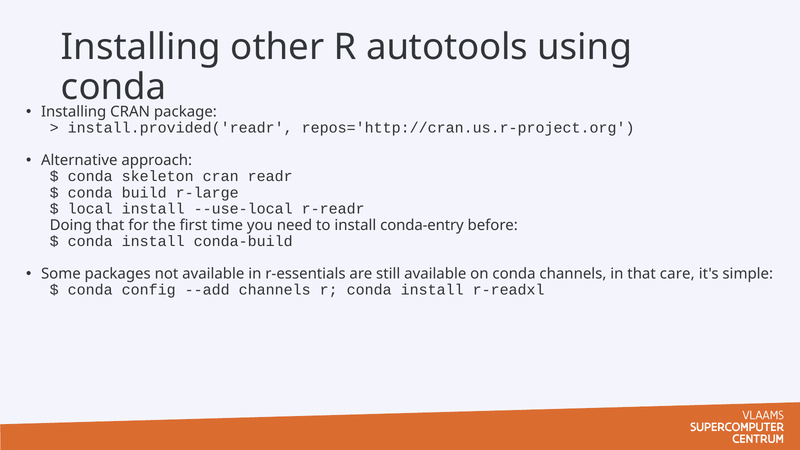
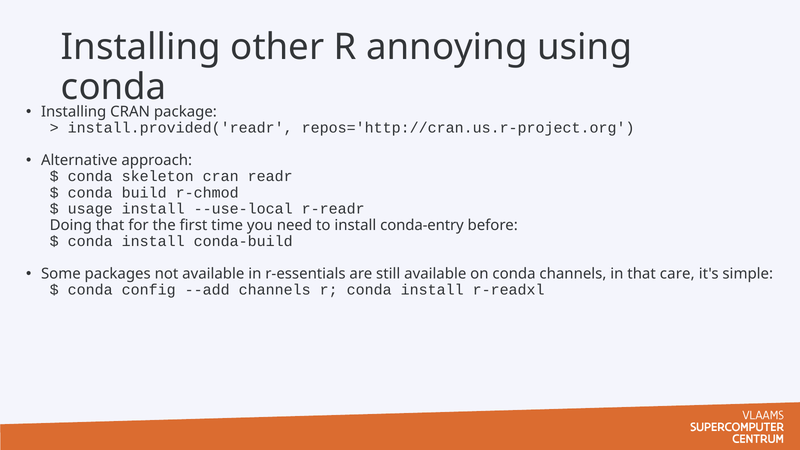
autotools: autotools -> annoying
r-large: r-large -> r-chmod
local: local -> usage
